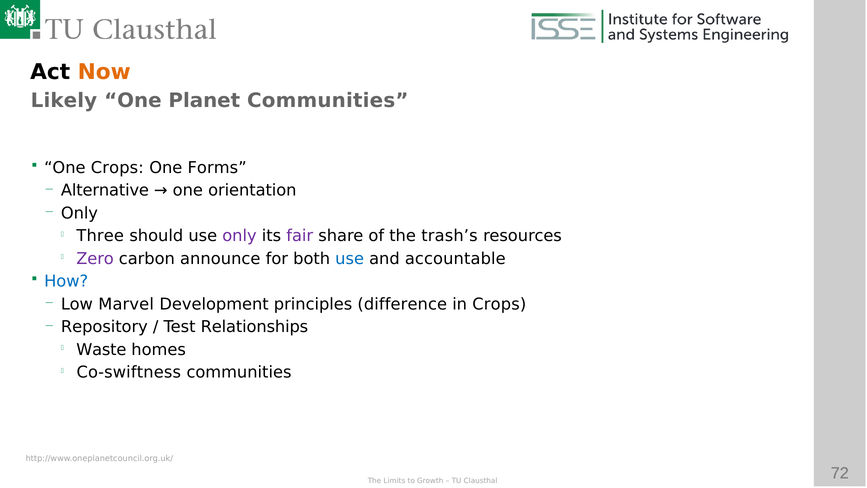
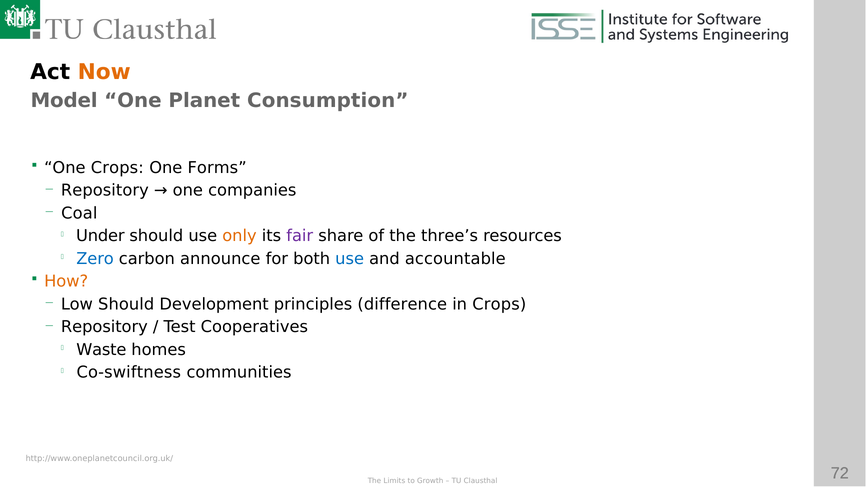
Likely: Likely -> Model
Planet Communities: Communities -> Consumption
Alternative at (105, 190): Alternative -> Repository
orientation: orientation -> companies
Only at (79, 213): Only -> Coal
Three: Three -> Under
only at (239, 236) colour: purple -> orange
trash’s: trash’s -> three’s
Zero colour: purple -> blue
How colour: blue -> orange
Low Marvel: Marvel -> Should
Relationships: Relationships -> Cooperatives
